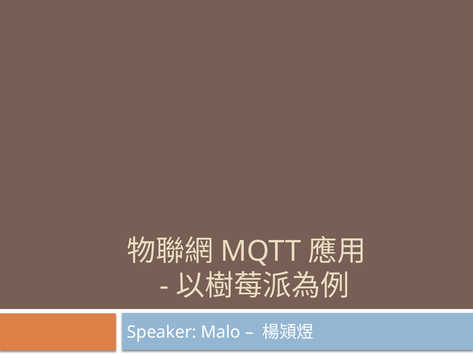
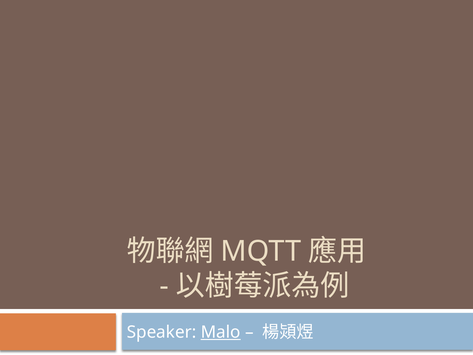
Malo underline: none -> present
